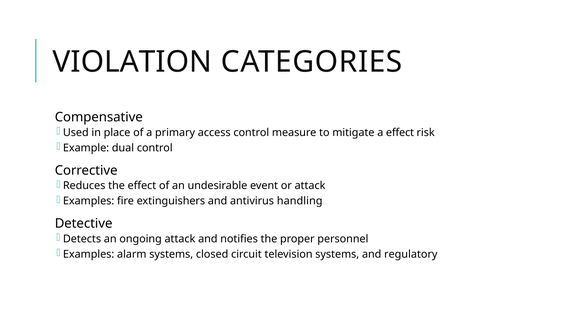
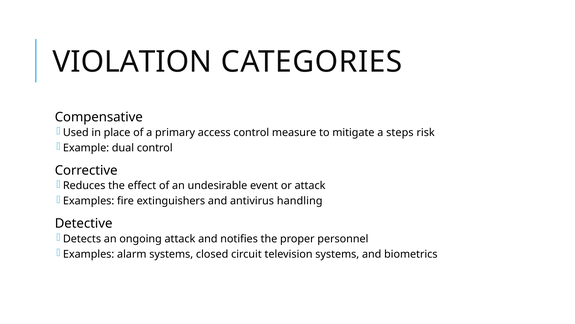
a effect: effect -> steps
regulatory: regulatory -> biometrics
